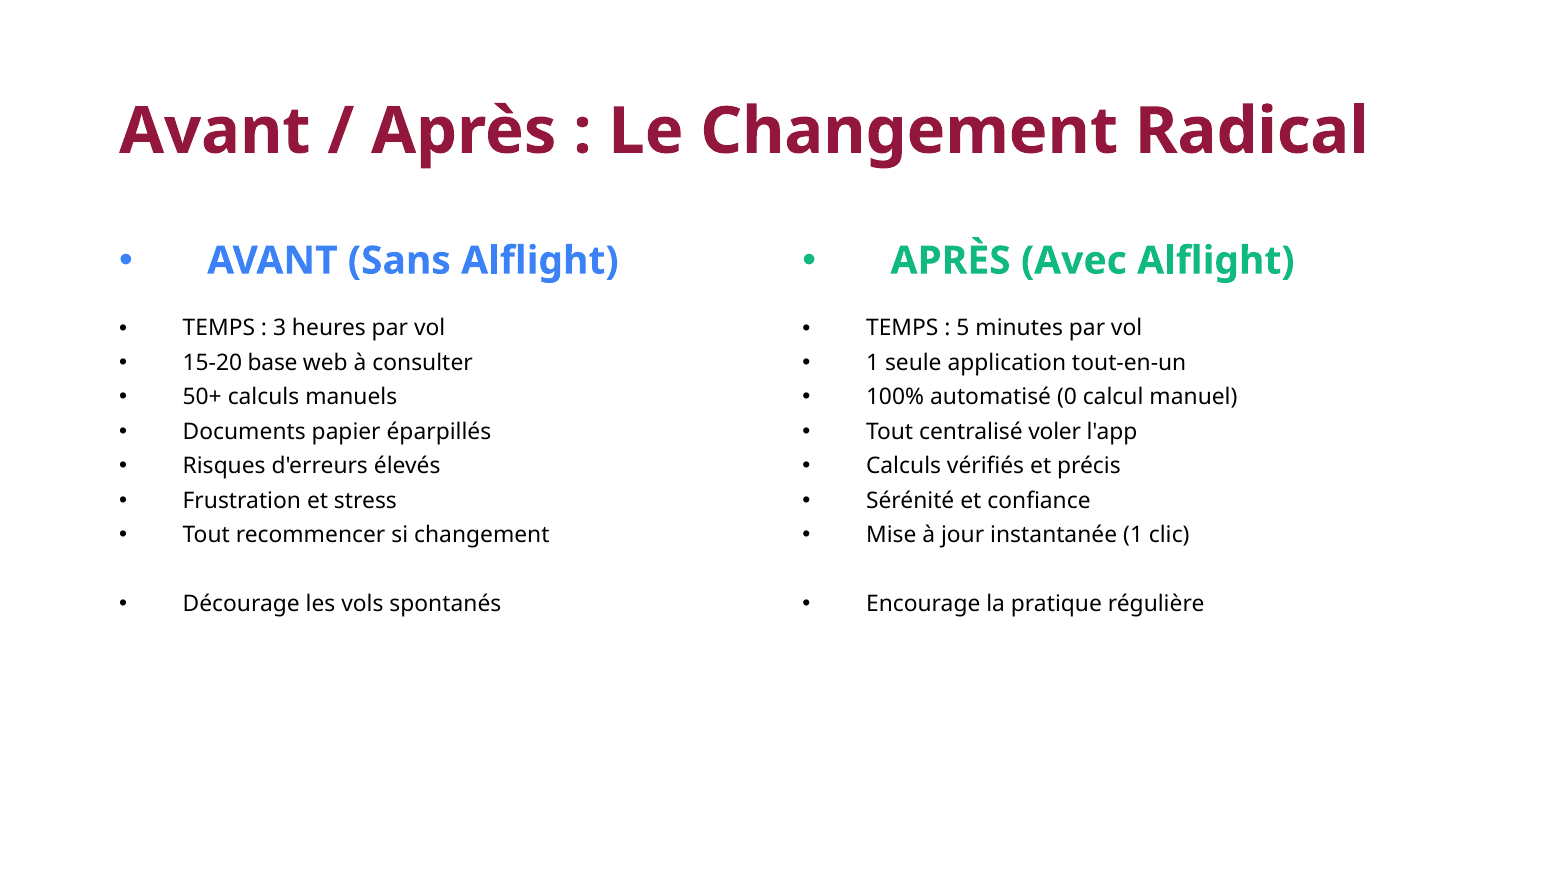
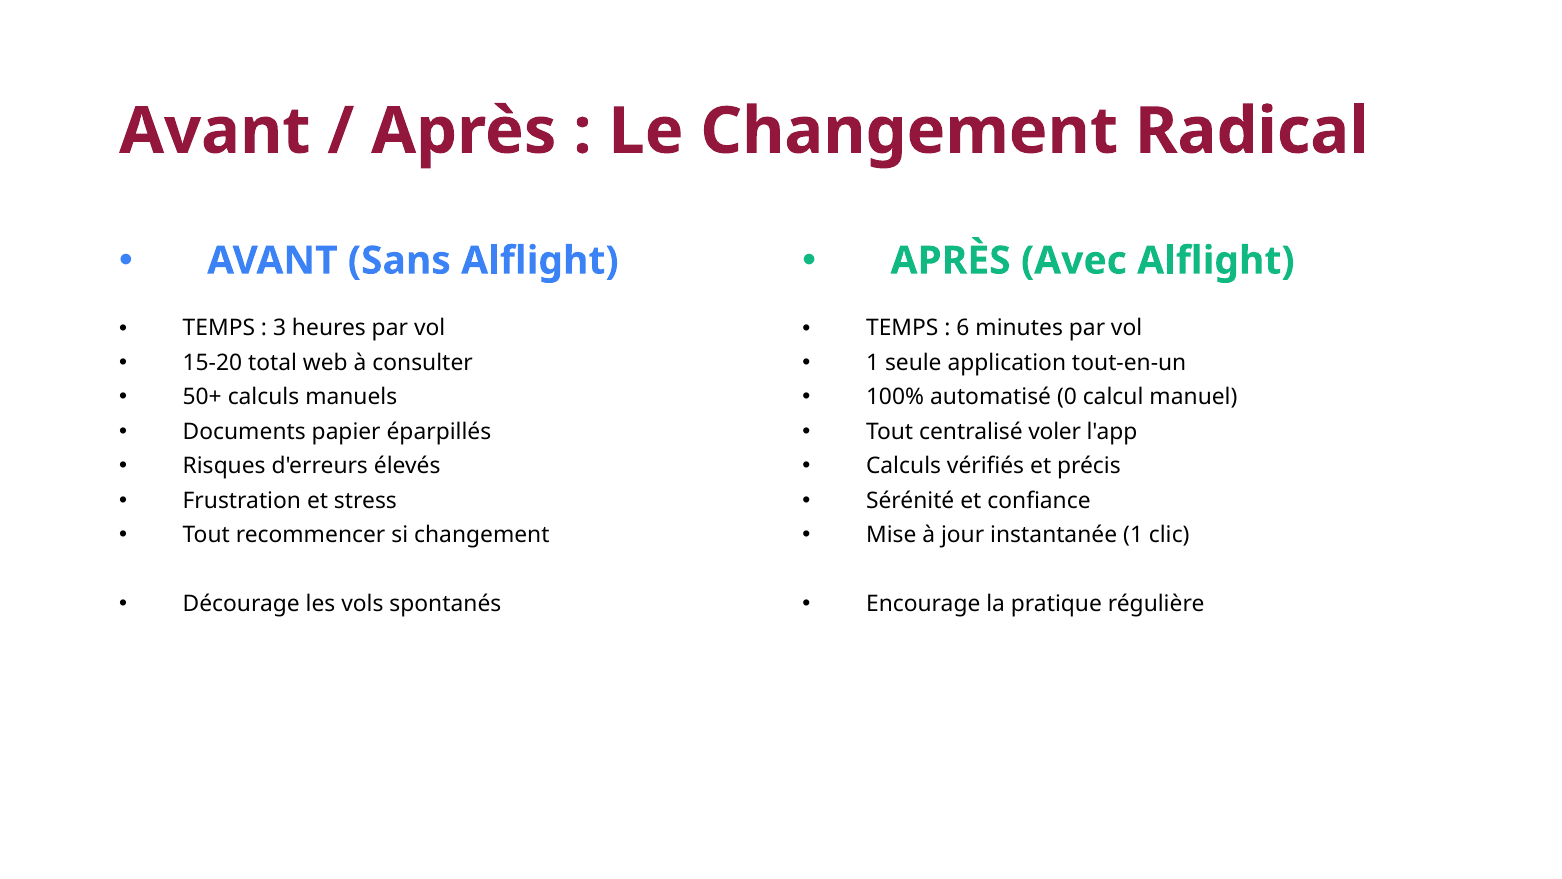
5: 5 -> 6
base: base -> total
